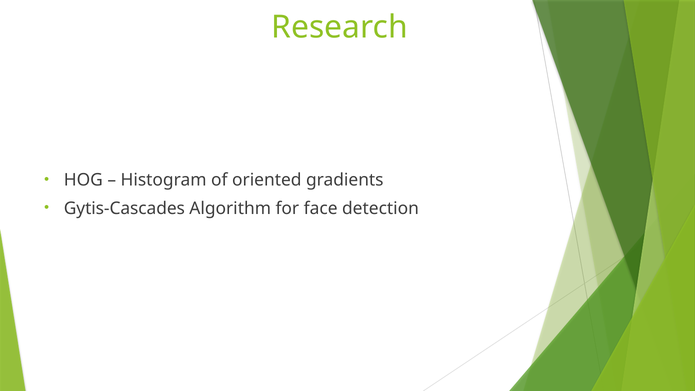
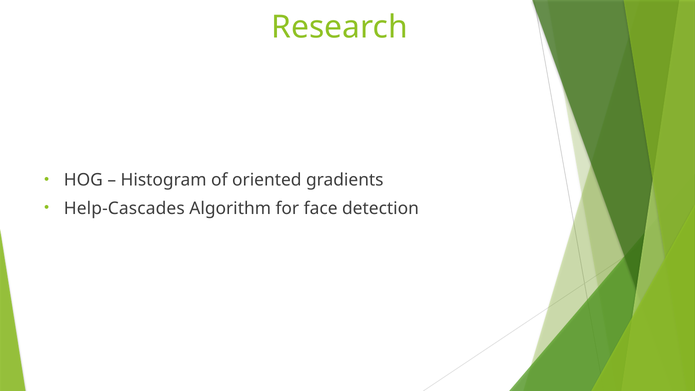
Gytis-Cascades: Gytis-Cascades -> Help-Cascades
